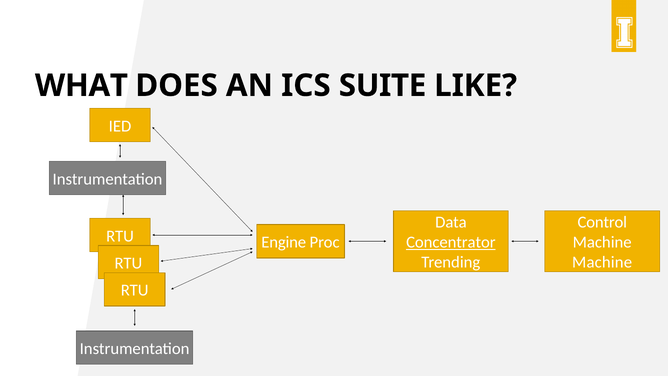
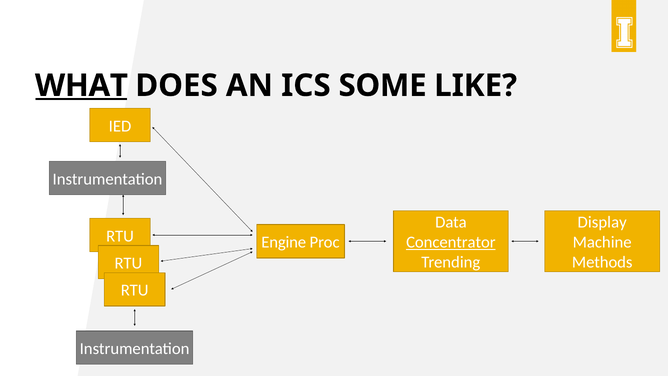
WHAT underline: none -> present
SUITE: SUITE -> SOME
Control: Control -> Display
Machine at (602, 262): Machine -> Methods
